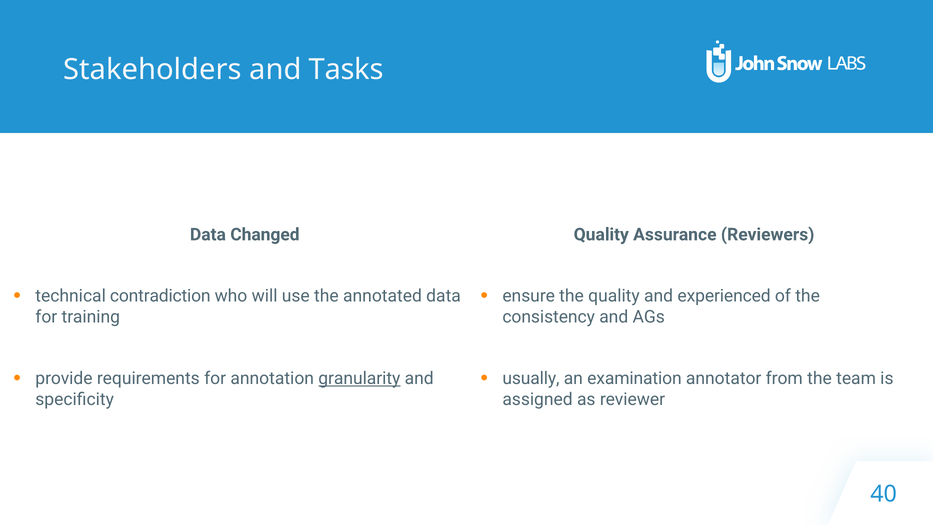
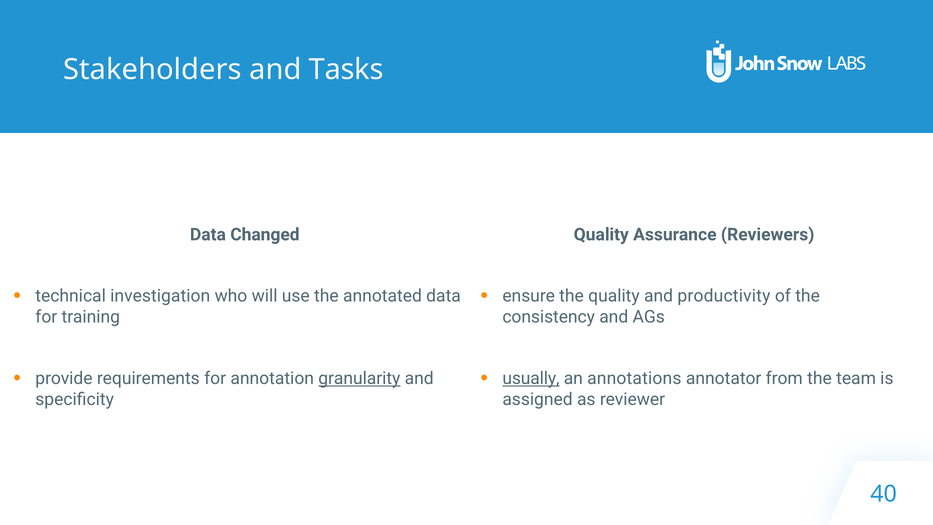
experienced: experienced -> productivity
contradiction: contradiction -> investigation
usually underline: none -> present
examination: examination -> annotations
